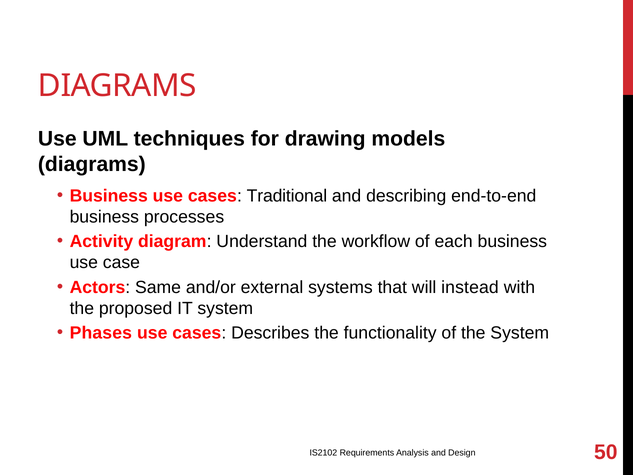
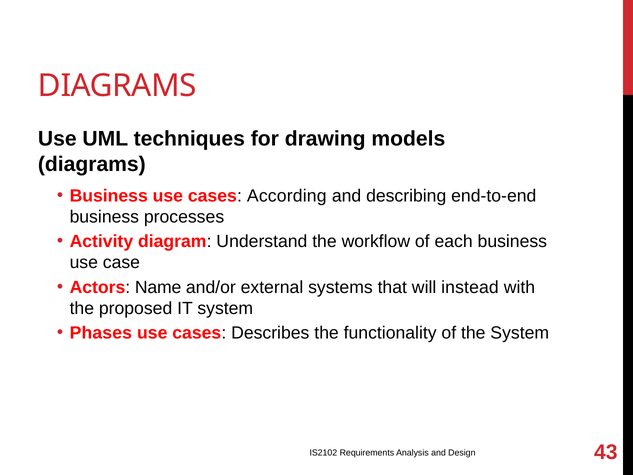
Traditional: Traditional -> According
Same: Same -> Name
50: 50 -> 43
